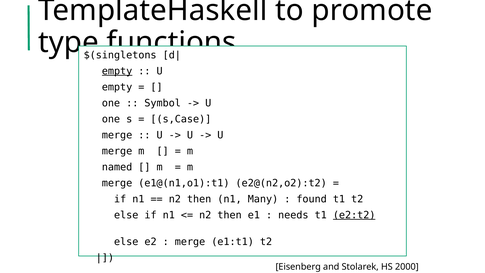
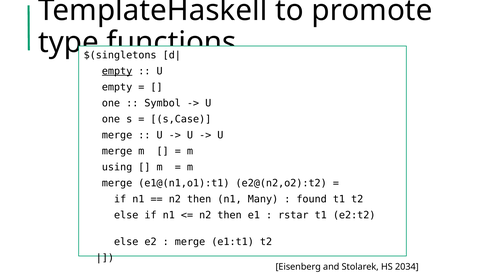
named: named -> using
needs: needs -> rstar
e2:t2 underline: present -> none
2000: 2000 -> 2034
